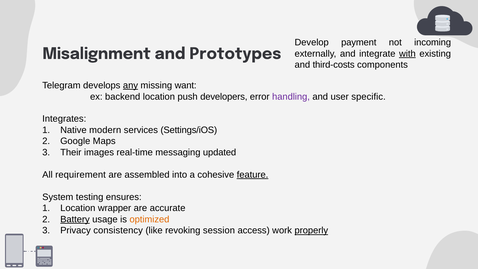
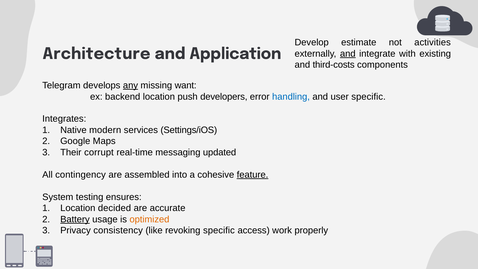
payment: payment -> estimate
incoming: incoming -> activities
Misalignment: Misalignment -> Architecture
Prototypes: Prototypes -> Application
and at (348, 54) underline: none -> present
with underline: present -> none
handling colour: purple -> blue
images: images -> corrupt
requirement: requirement -> contingency
wrapper: wrapper -> decided
revoking session: session -> specific
properly underline: present -> none
